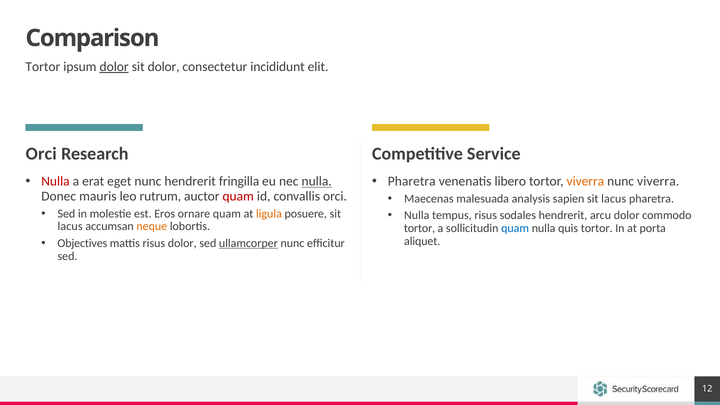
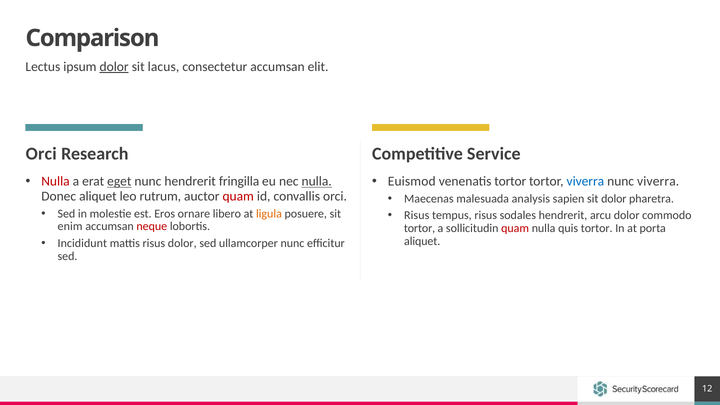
Tortor at (43, 67): Tortor -> Lectus
sit dolor: dolor -> lacus
consectetur incididunt: incididunt -> accumsan
Pharetra at (412, 181): Pharetra -> Euismod
venenatis libero: libero -> tortor
viverra at (585, 181) colour: orange -> blue
eget underline: none -> present
Donec mauris: mauris -> aliquet
sapien sit lacus: lacus -> dolor
ornare quam: quam -> libero
Nulla at (417, 215): Nulla -> Risus
lacus at (70, 227): lacus -> enim
neque colour: orange -> red
quam at (515, 228) colour: blue -> red
Objectives: Objectives -> Incididunt
ullamcorper underline: present -> none
